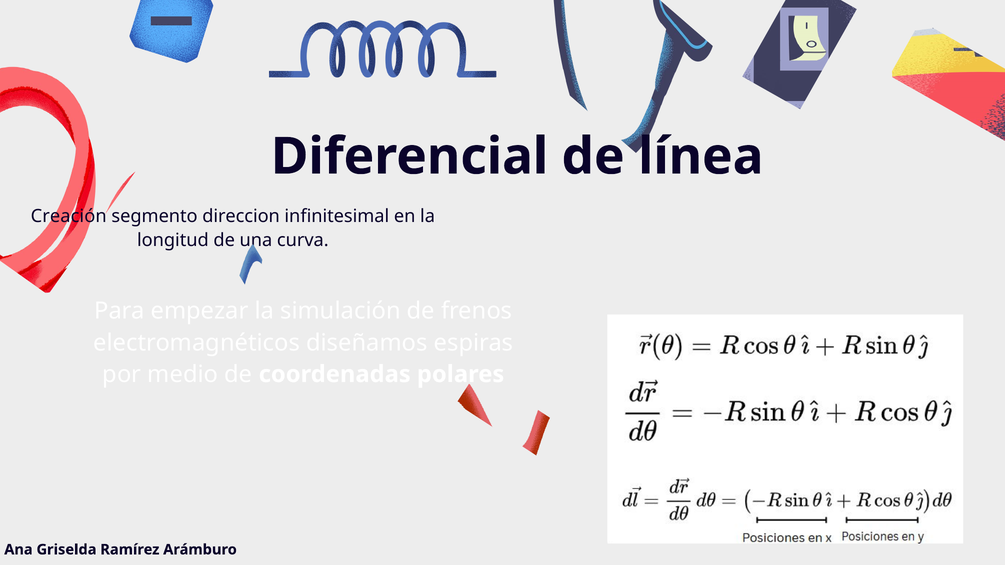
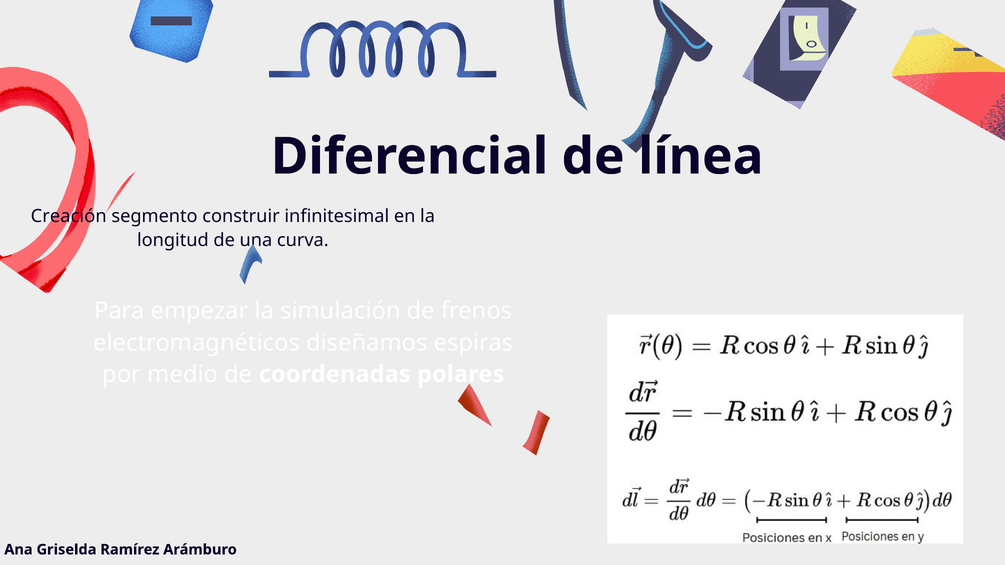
direccion: direccion -> construir
